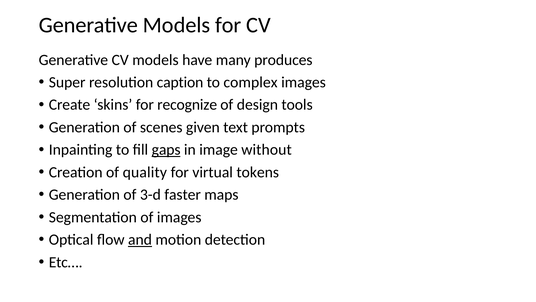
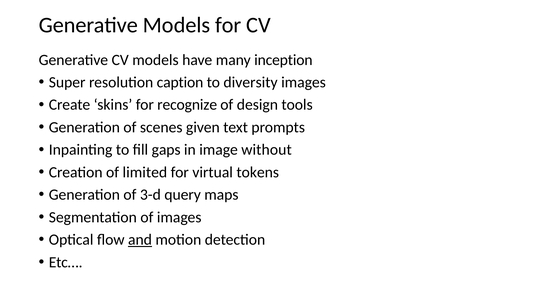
produces: produces -> inception
complex: complex -> diversity
gaps underline: present -> none
quality: quality -> limited
faster: faster -> query
